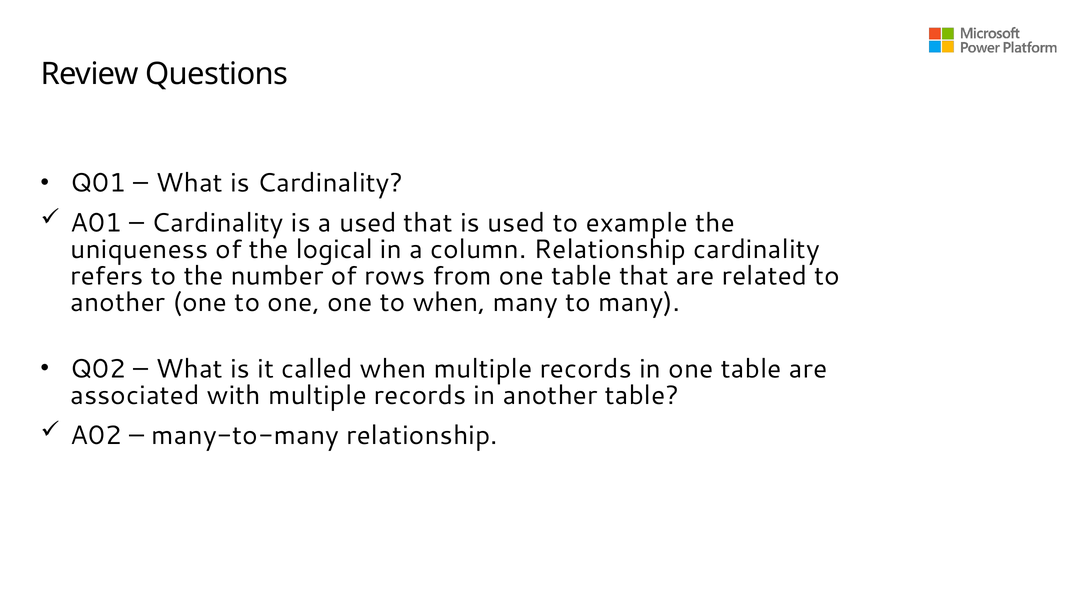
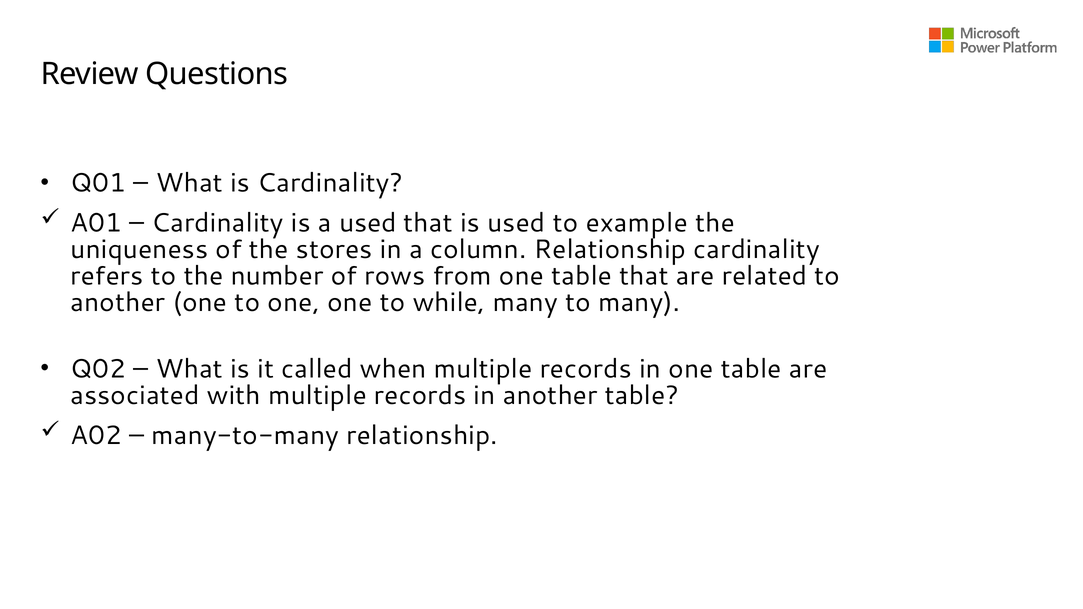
logical: logical -> stores
to when: when -> while
